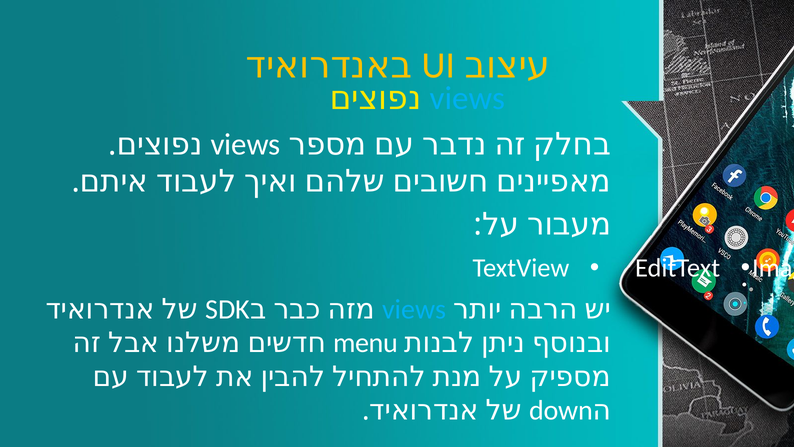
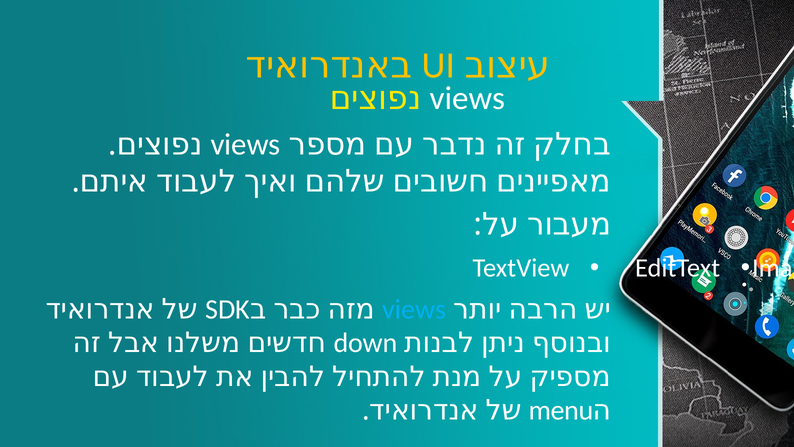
views at (467, 98) colour: light blue -> white
menu: menu -> down
down: down -> menu
